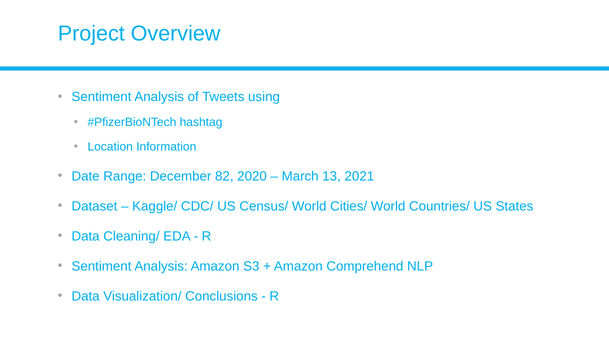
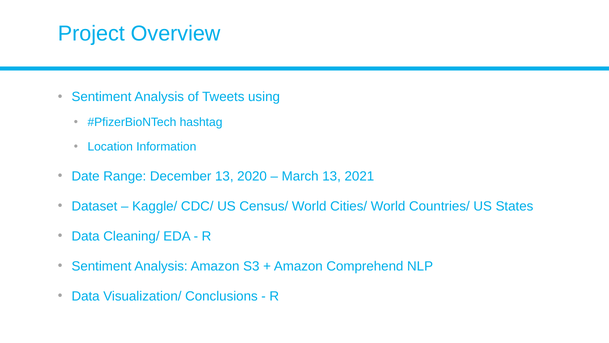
December 82: 82 -> 13
